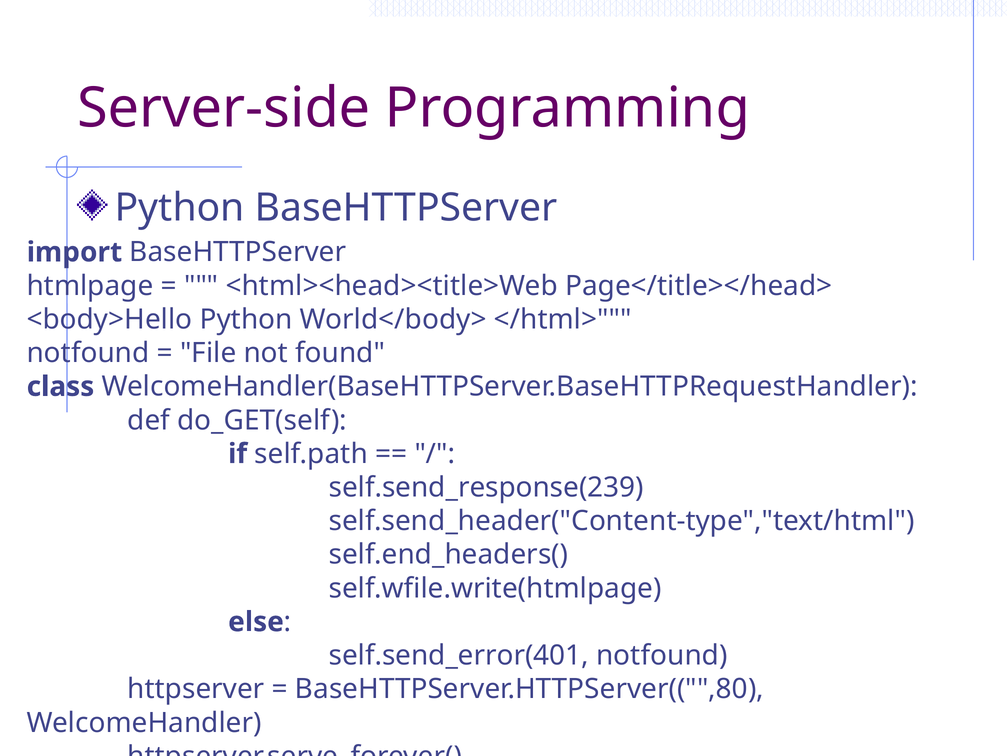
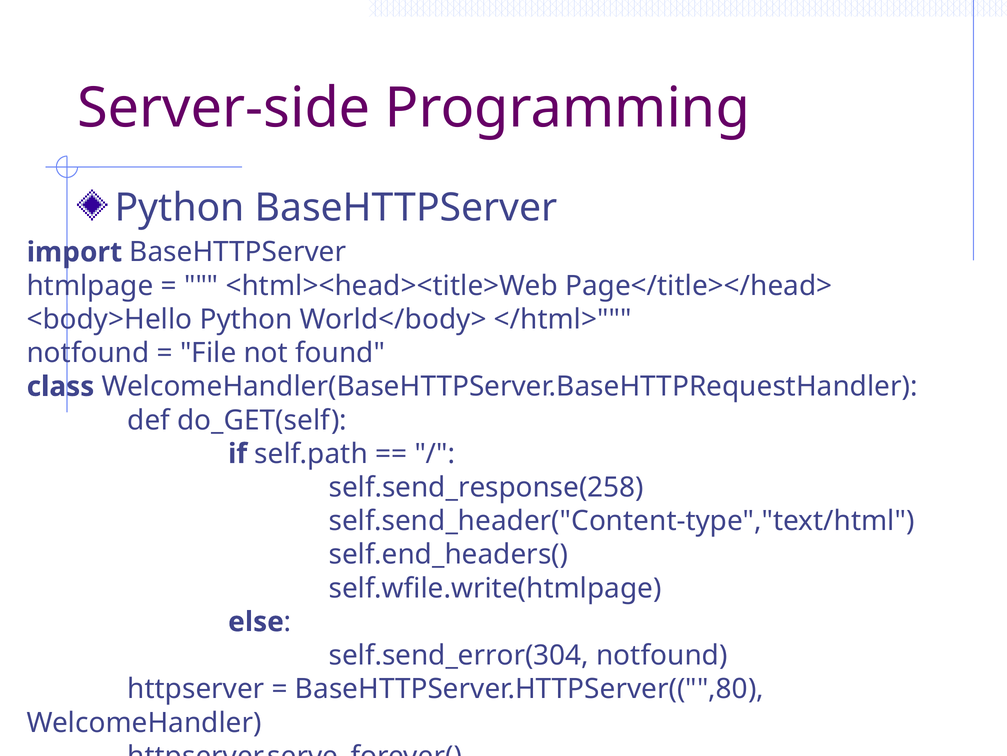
self.send_response(239: self.send_response(239 -> self.send_response(258
self.send_error(401: self.send_error(401 -> self.send_error(304
